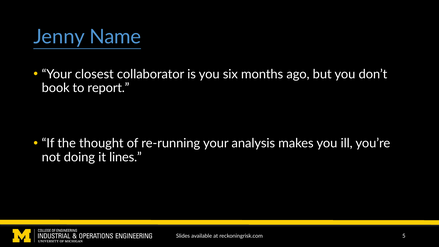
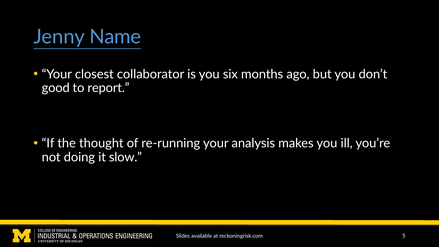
book: book -> good
lines: lines -> slow
